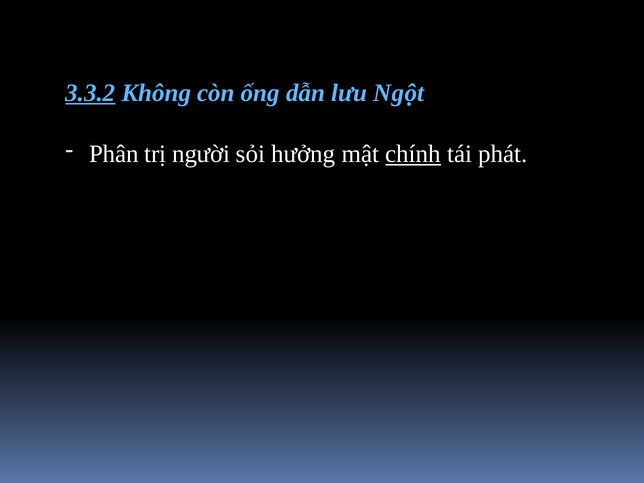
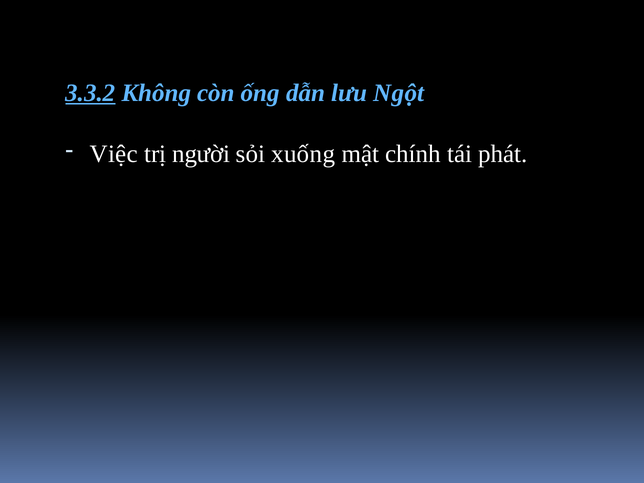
Phân: Phân -> Việc
hưởng: hưởng -> xuống
chính underline: present -> none
